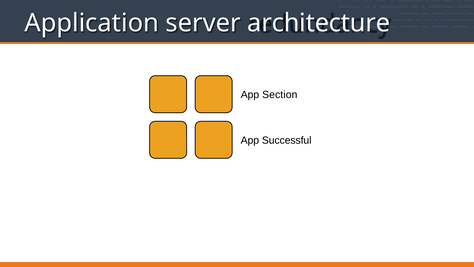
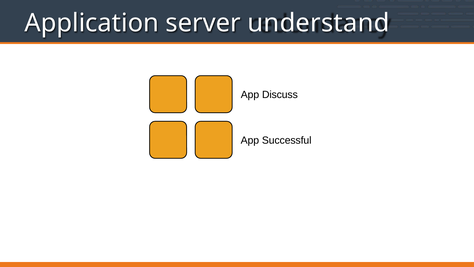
architecture: architecture -> understand
Section: Section -> Discuss
